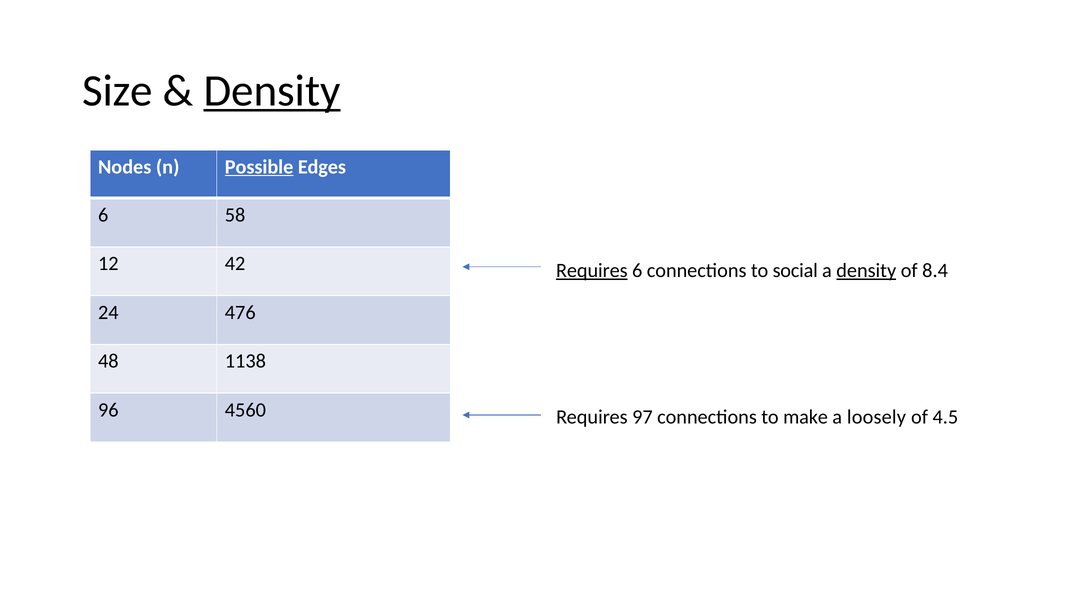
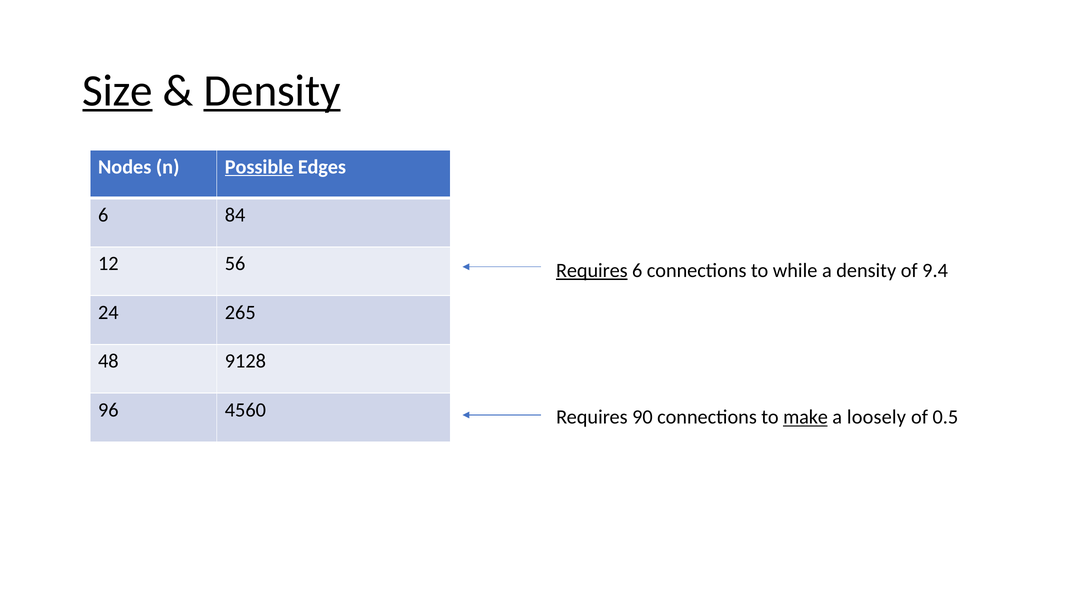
Size underline: none -> present
58: 58 -> 84
42: 42 -> 56
social: social -> while
density at (866, 270) underline: present -> none
8.4: 8.4 -> 9.4
476: 476 -> 265
1138: 1138 -> 9128
97: 97 -> 90
make underline: none -> present
4.5: 4.5 -> 0.5
